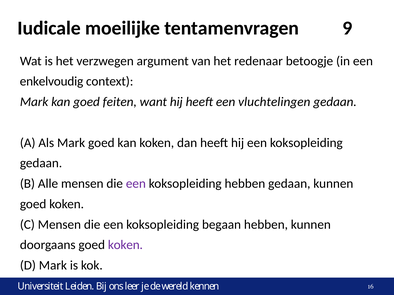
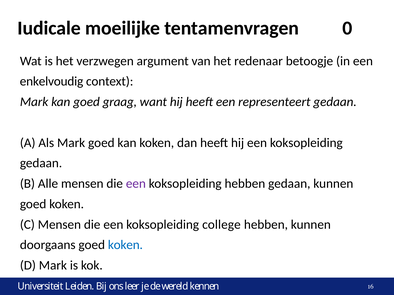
9: 9 -> 0
feiten: feiten -> graag
vluchtelingen: vluchtelingen -> representeert
begaan: begaan -> college
koken at (125, 245) colour: purple -> blue
